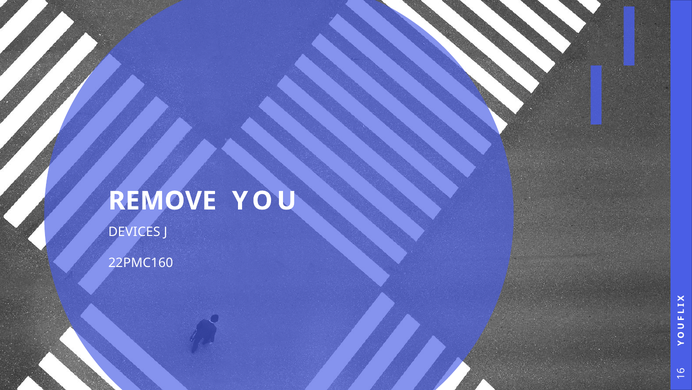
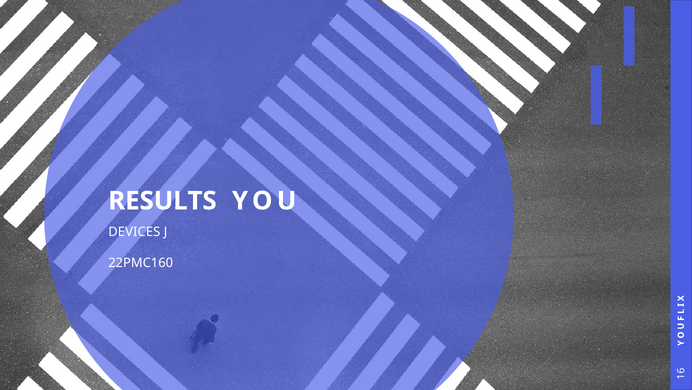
REMOVE: REMOVE -> RESULTS
